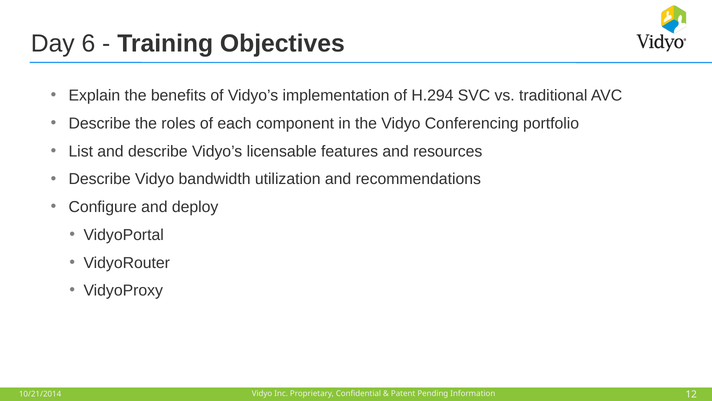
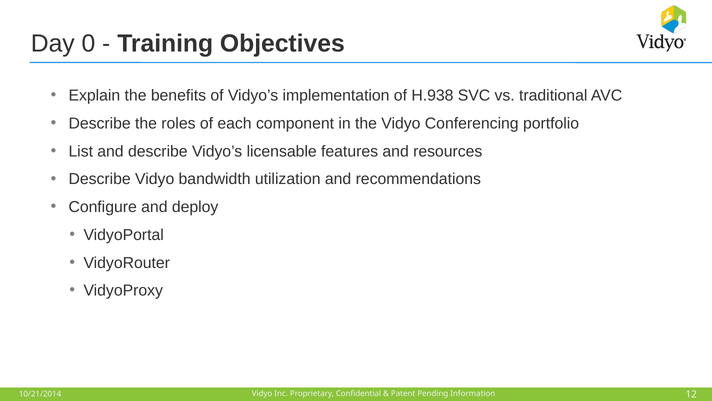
6: 6 -> 0
H.294: H.294 -> H.938
